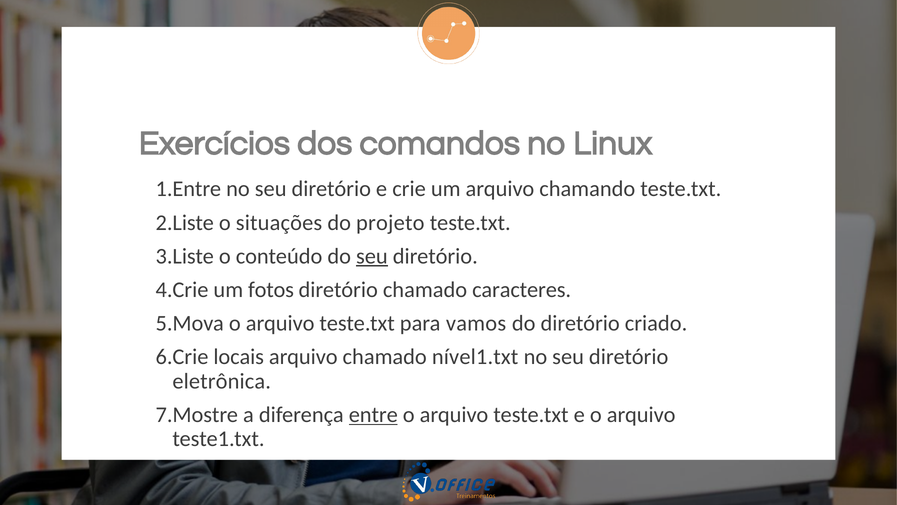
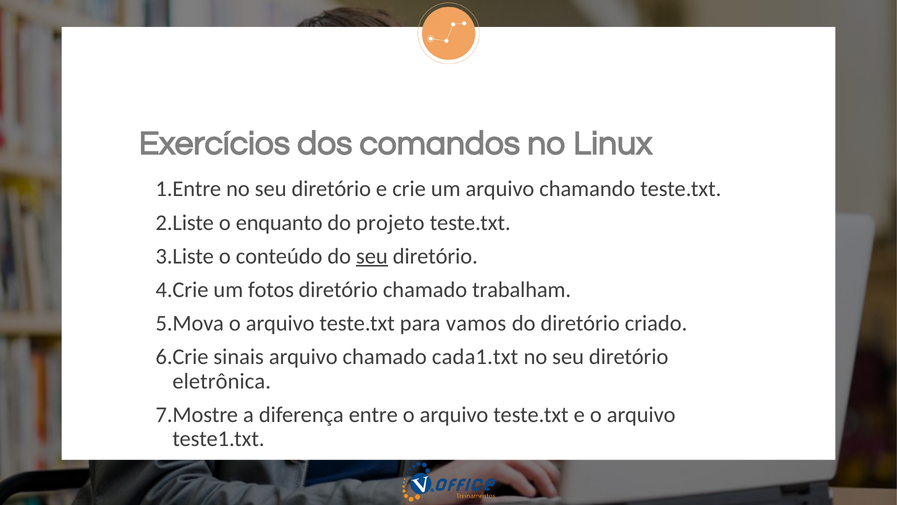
situações: situações -> enquanto
caracteres: caracteres -> trabalham
locais: locais -> sinais
nível1.txt: nível1.txt -> cada1.txt
entre underline: present -> none
